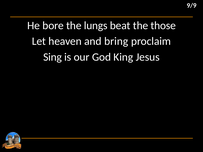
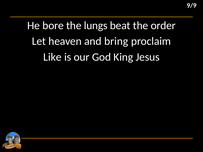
those: those -> order
Sing: Sing -> Like
